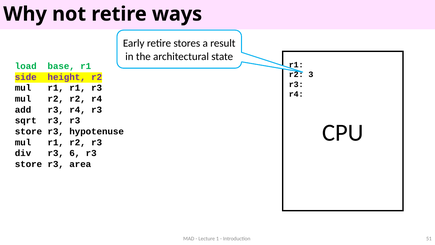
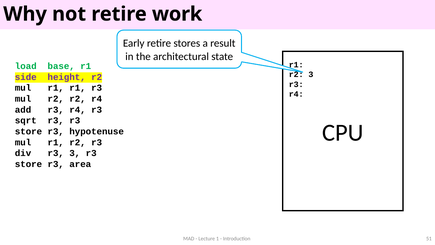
ways: ways -> work
r3 6: 6 -> 3
